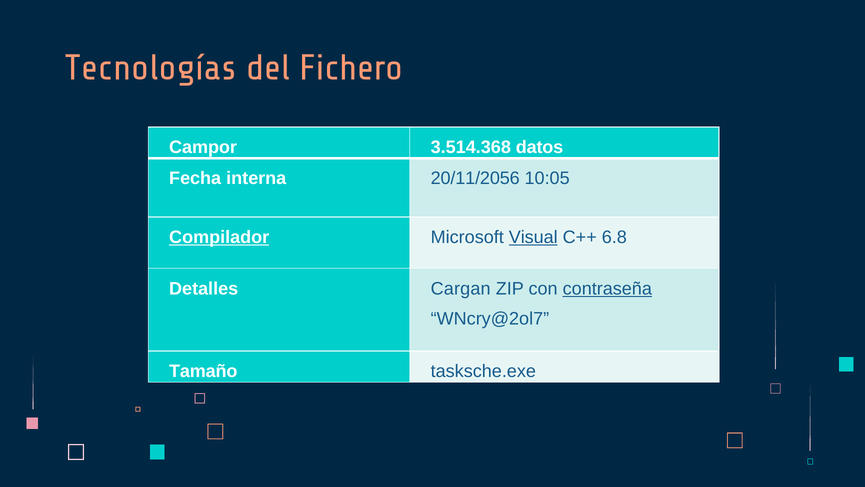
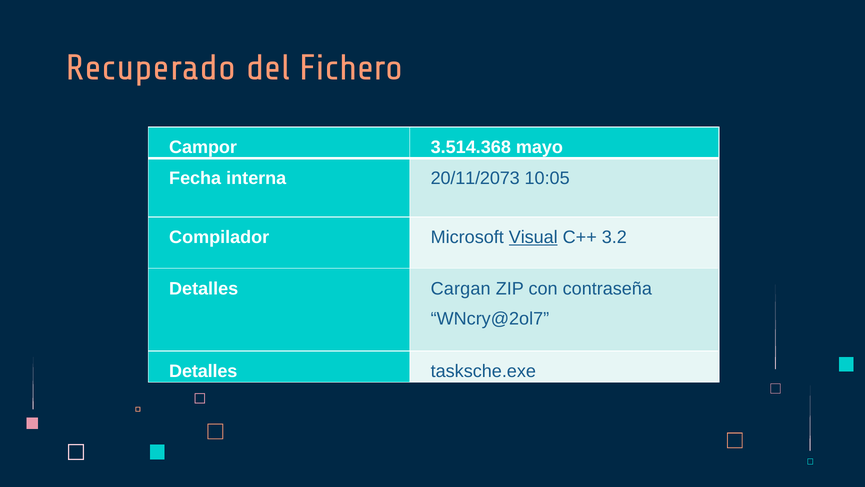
Tecnologías: Tecnologías -> Recuperado
datos: datos -> mayo
20/11/2056: 20/11/2056 -> 20/11/2073
Compilador underline: present -> none
6.8: 6.8 -> 3.2
contraseña underline: present -> none
Tamaño at (203, 371): Tamaño -> Detalles
